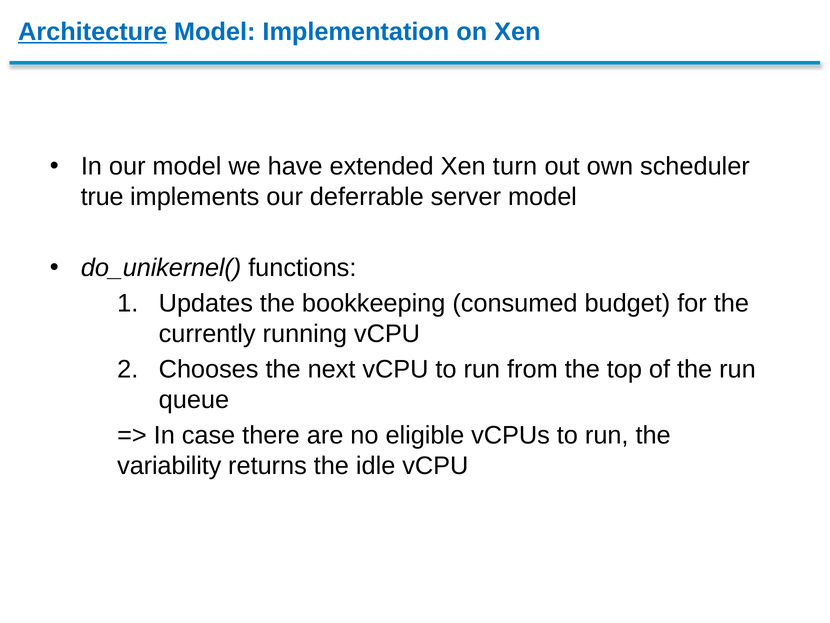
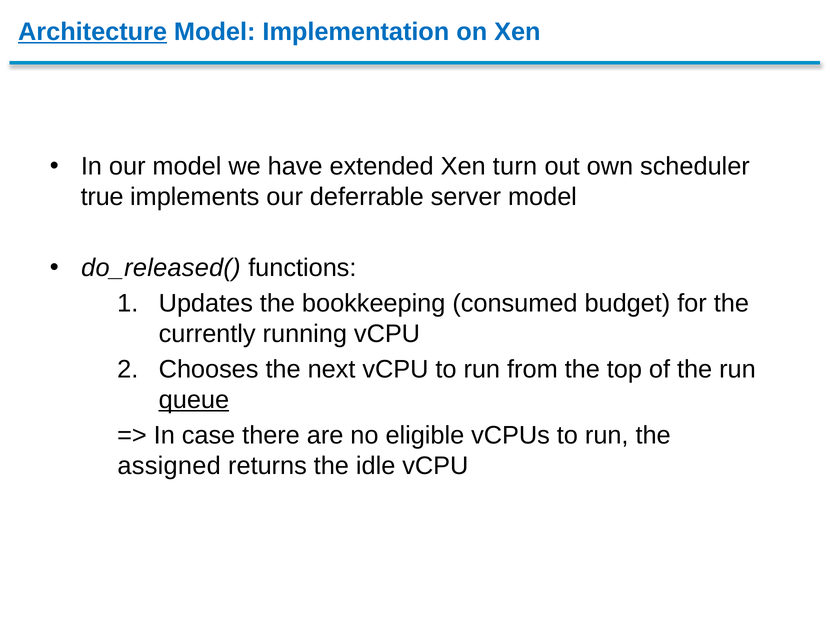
do_unikernel(: do_unikernel( -> do_released(
queue underline: none -> present
variability: variability -> assigned
